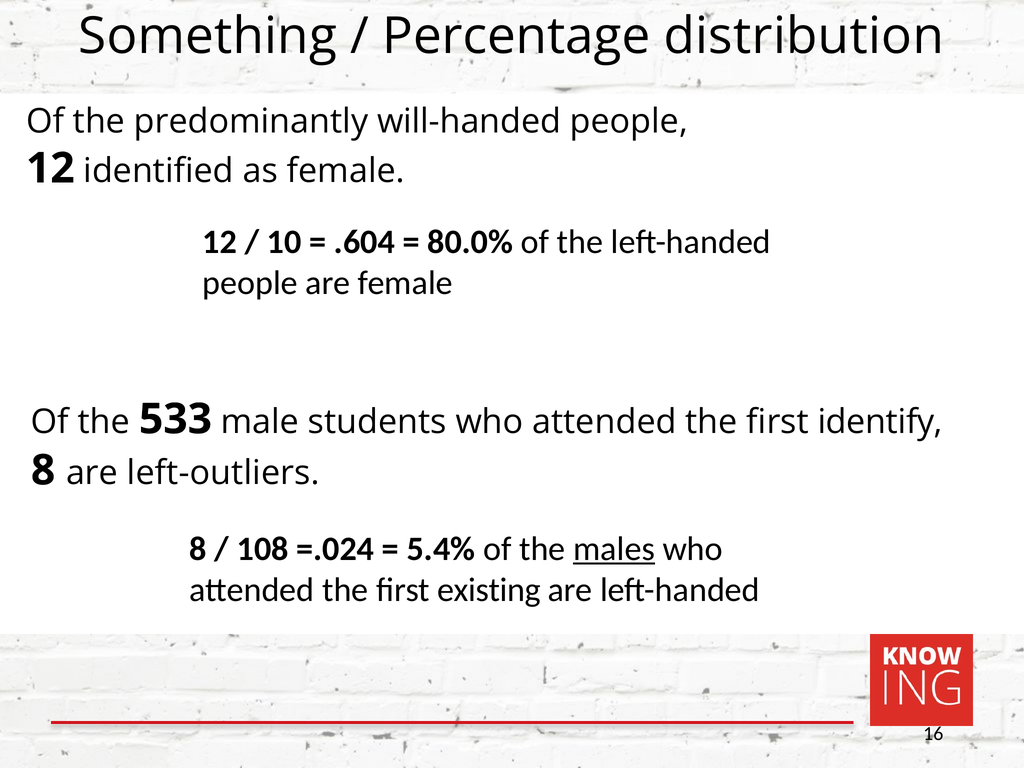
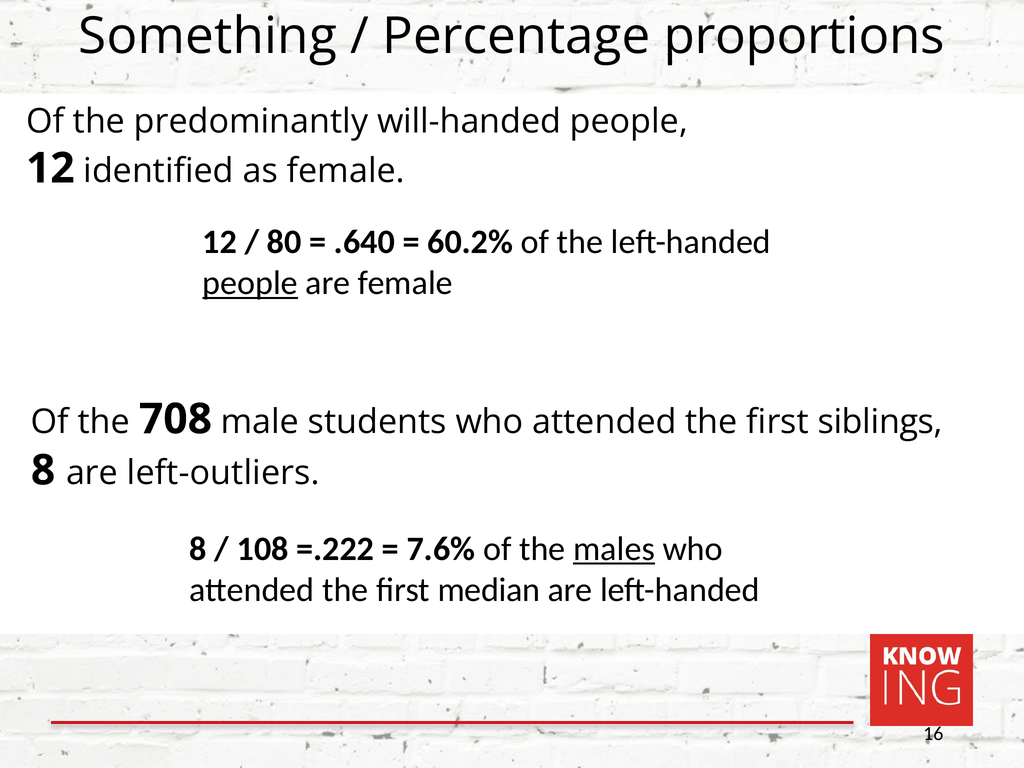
distribution: distribution -> proportions
10: 10 -> 80
.604: .604 -> .640
80.0%: 80.0% -> 60.2%
people at (250, 283) underline: none -> present
533: 533 -> 708
identify: identify -> siblings
=.024: =.024 -> =.222
5.4%: 5.4% -> 7.6%
existing: existing -> median
